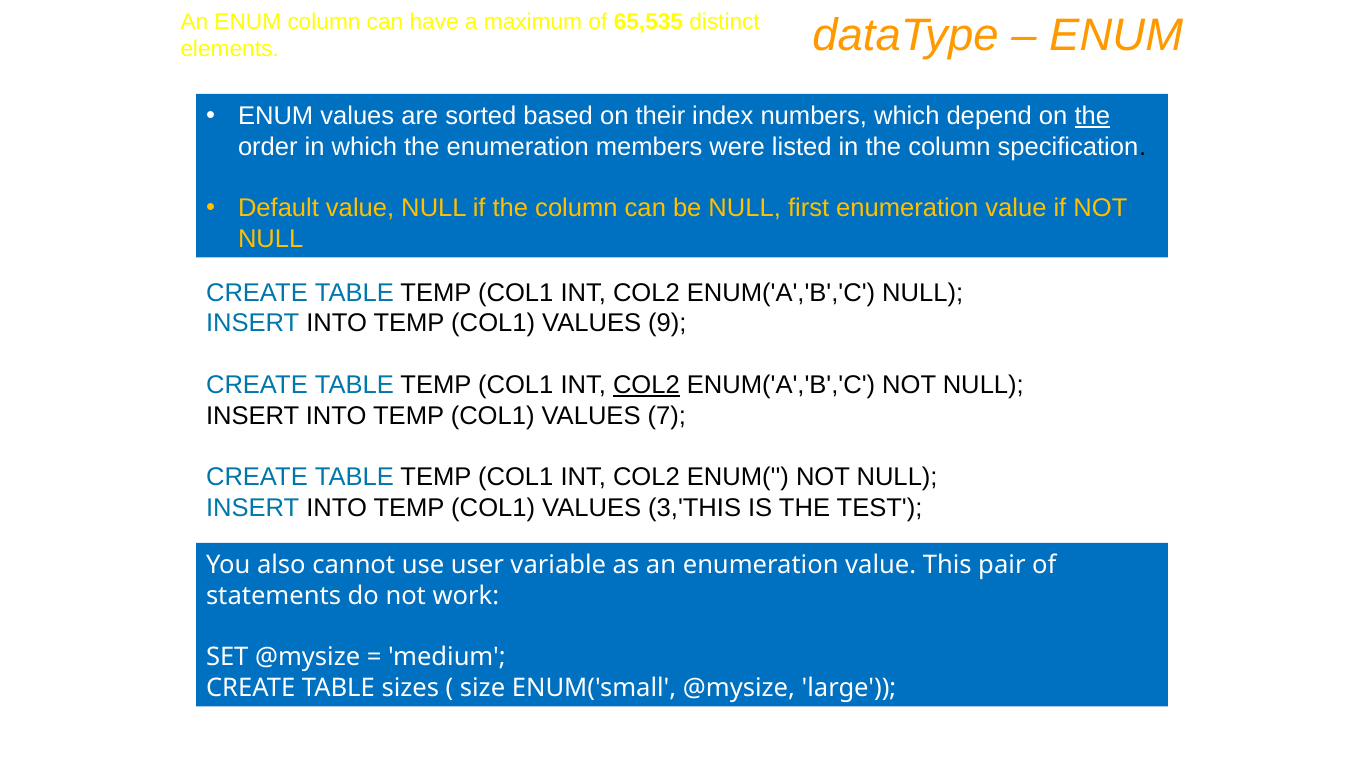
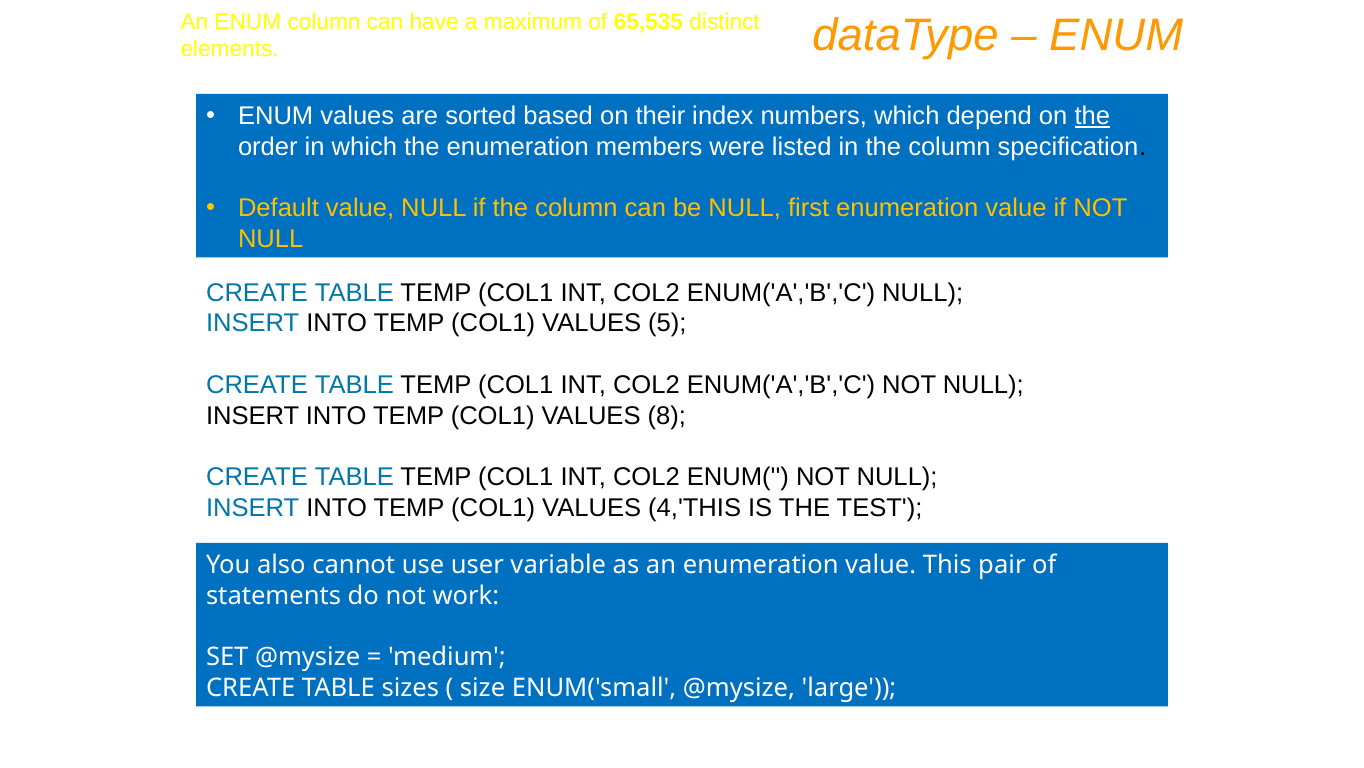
9: 9 -> 5
COL2 at (646, 384) underline: present -> none
7: 7 -> 8
3,'THIS: 3,'THIS -> 4,'THIS
